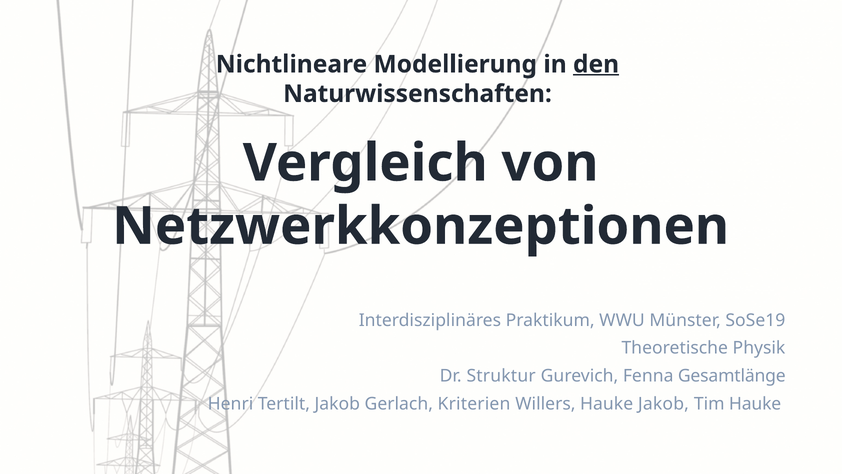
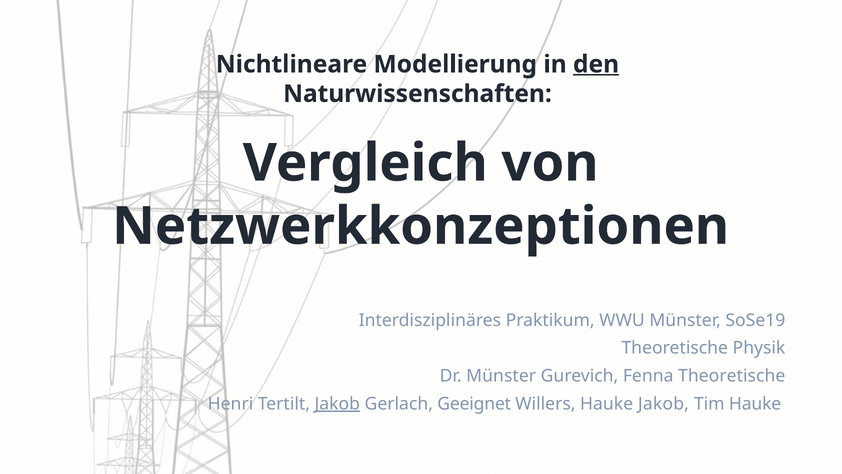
Dr Struktur: Struktur -> Münster
Fenna Gesamtlänge: Gesamtlänge -> Theoretische
Jakob at (337, 403) underline: none -> present
Kriterien: Kriterien -> Geeignet
